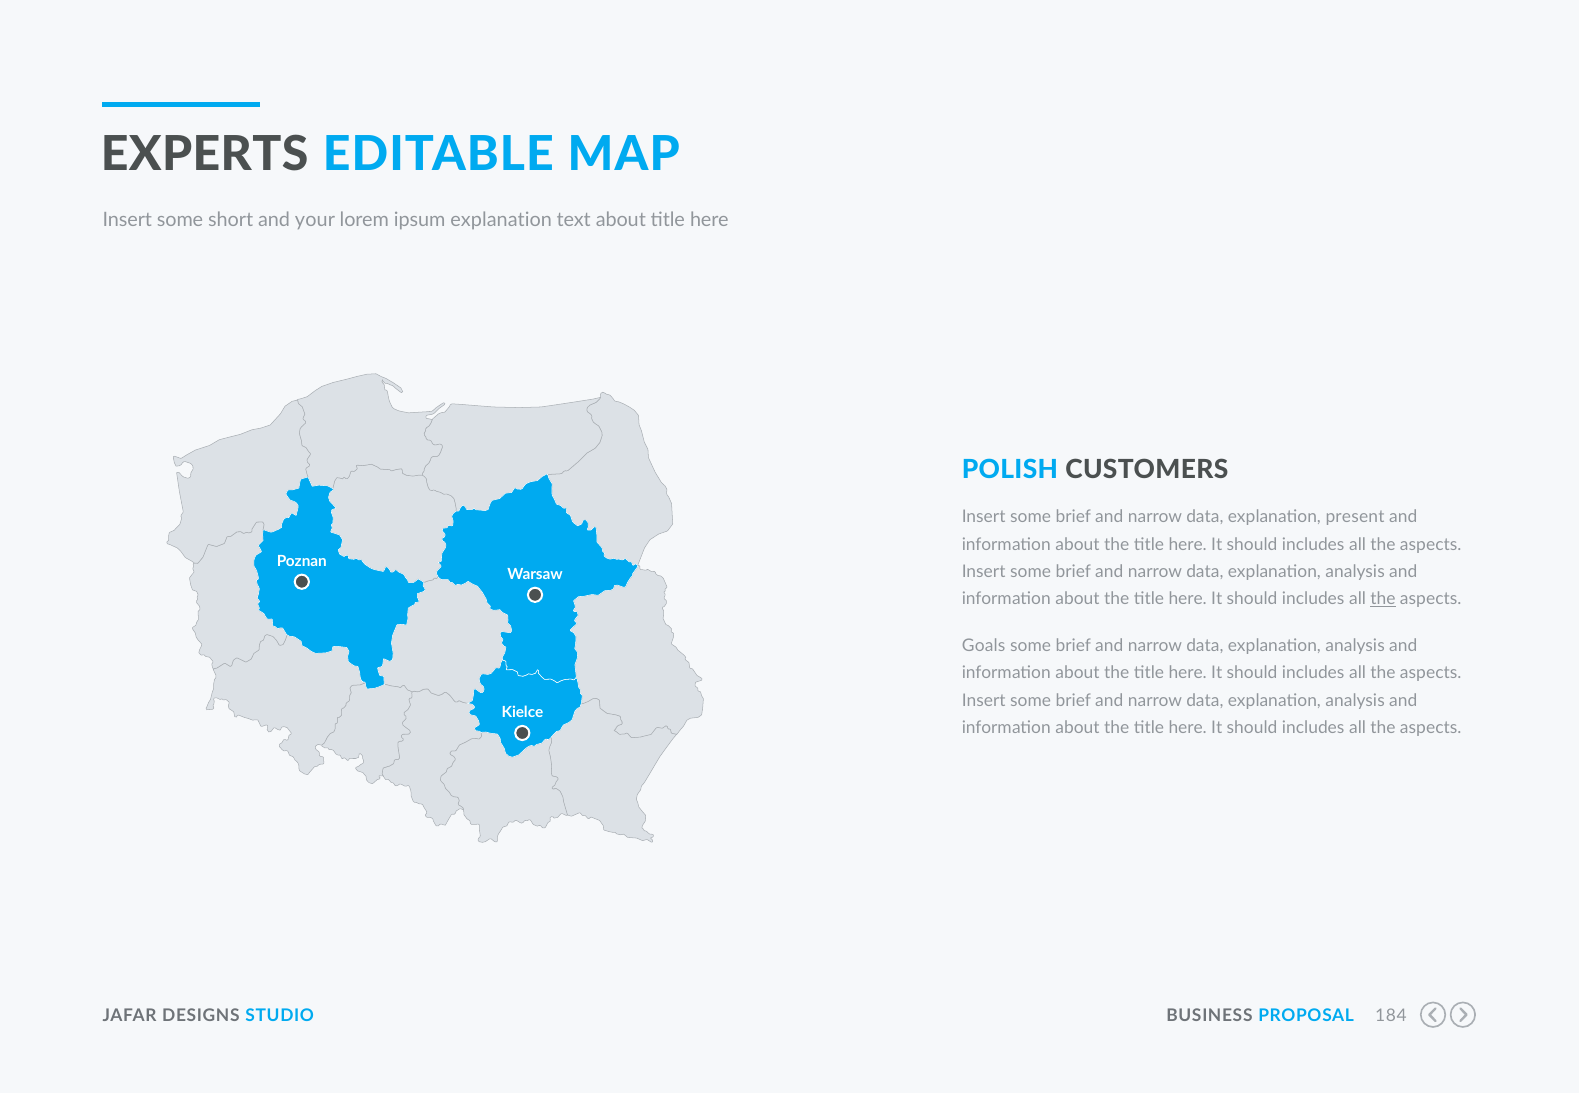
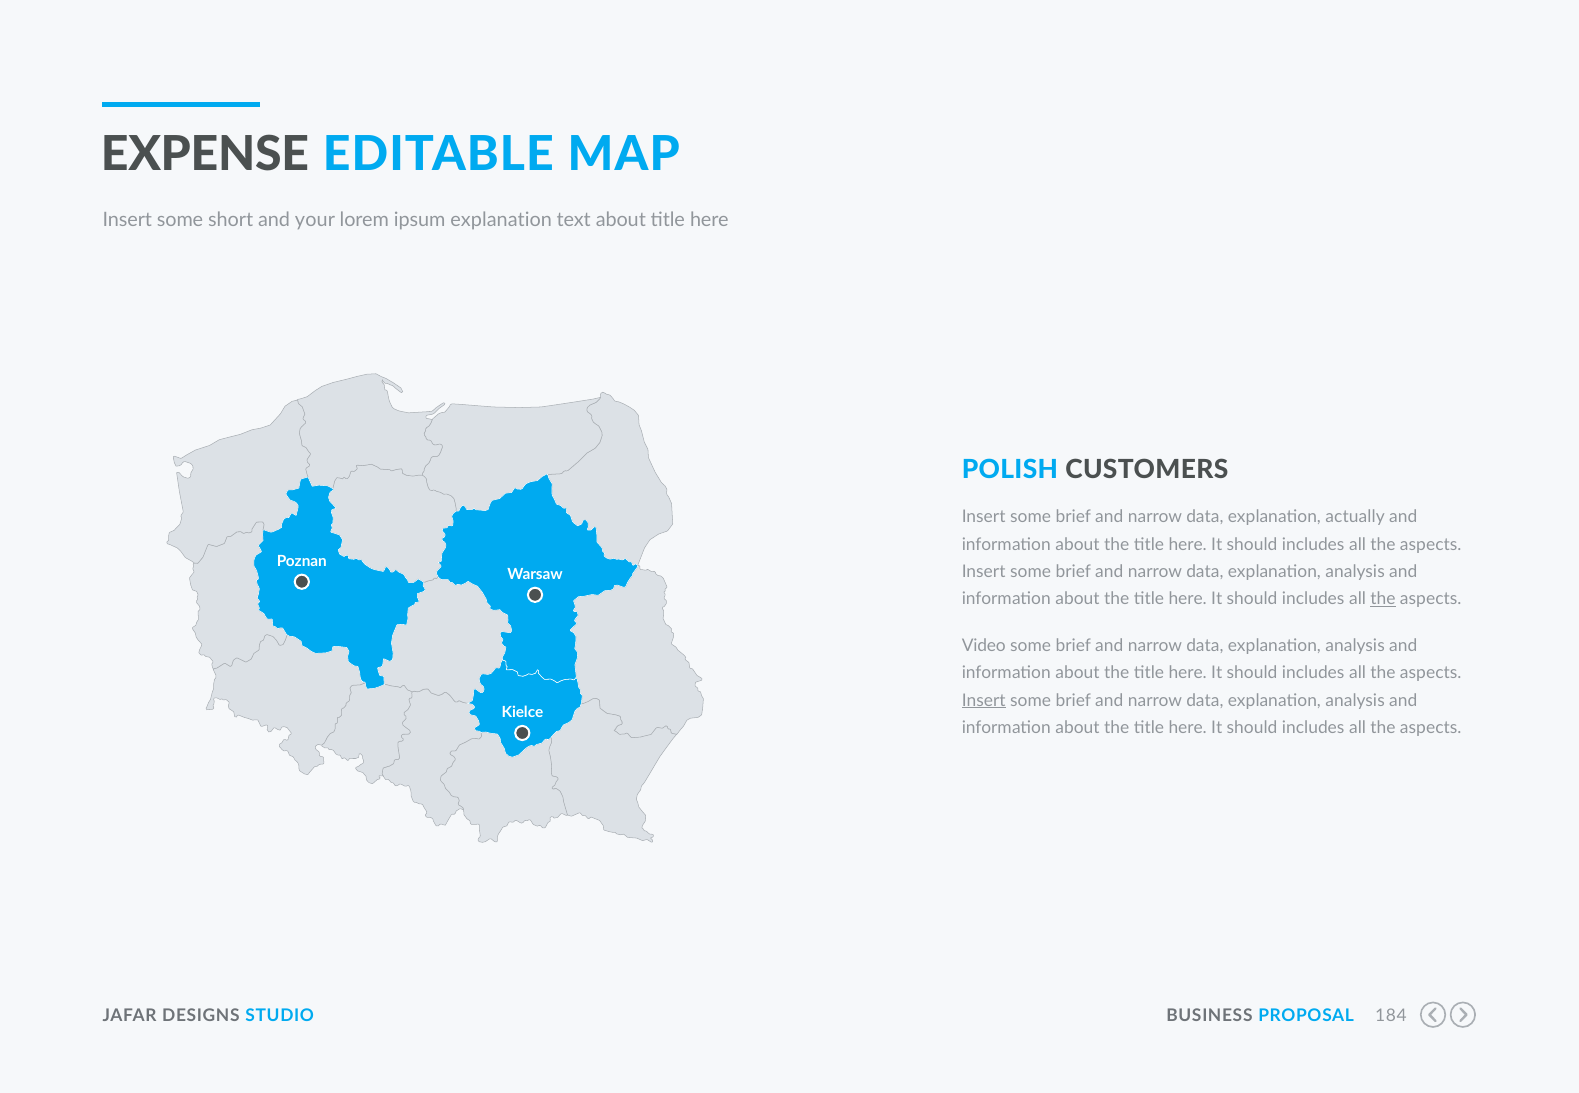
EXPERTS: EXPERTS -> EXPENSE
present: present -> actually
Goals: Goals -> Video
Insert at (984, 700) underline: none -> present
